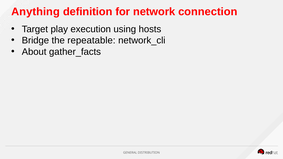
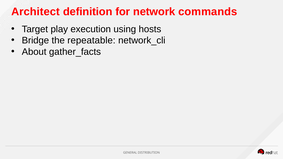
Anything: Anything -> Architect
connection: connection -> commands
